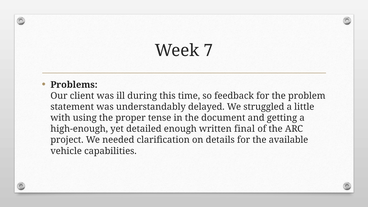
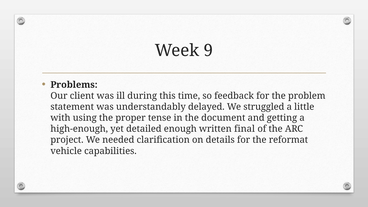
7: 7 -> 9
available: available -> reformat
